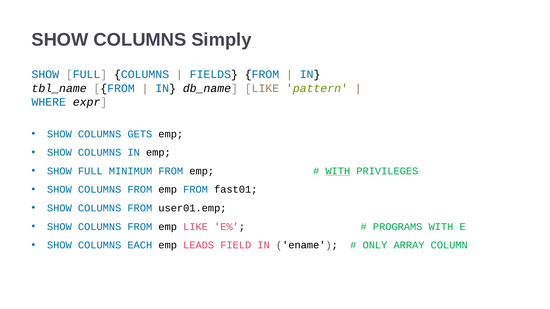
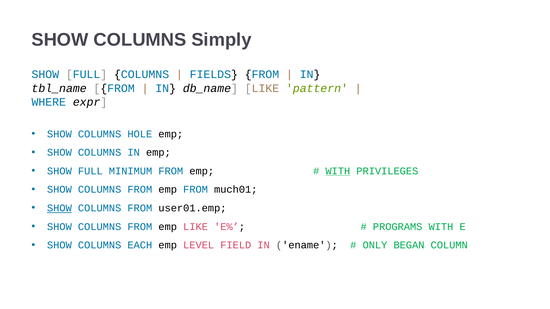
GETS: GETS -> HOLE
fast01: fast01 -> much01
SHOW at (59, 208) underline: none -> present
LEADS: LEADS -> LEVEL
ARRAY: ARRAY -> BEGAN
